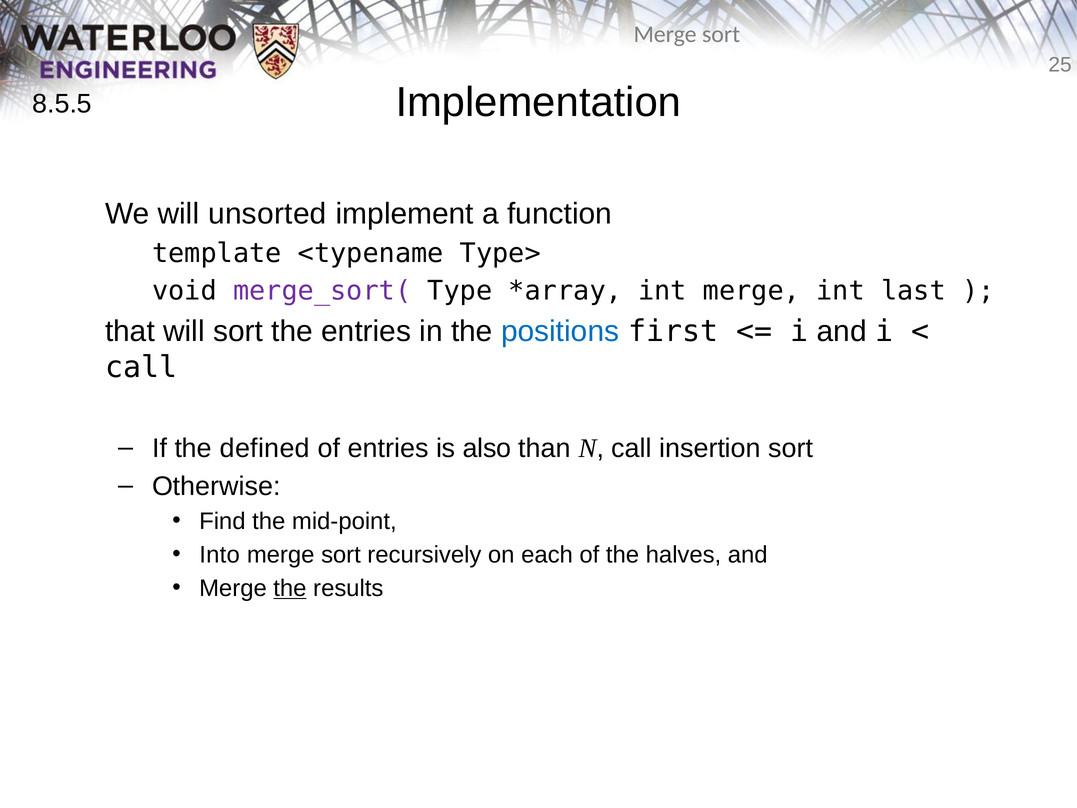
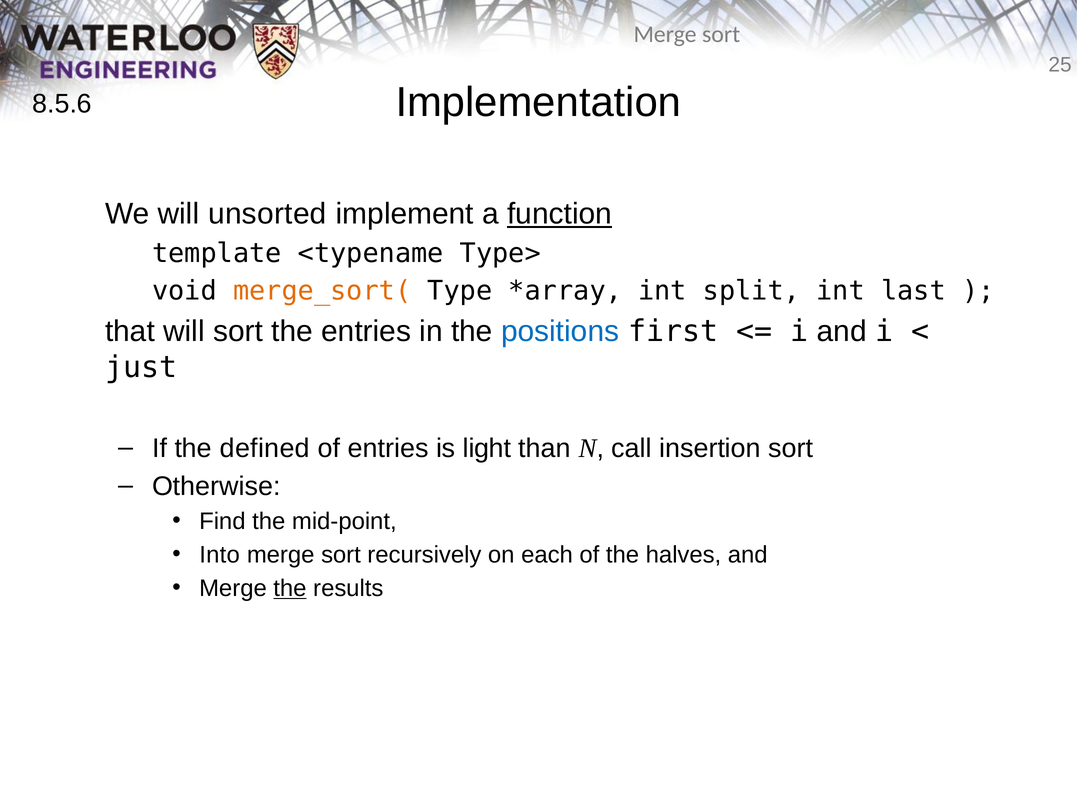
8.5.5: 8.5.5 -> 8.5.6
function underline: none -> present
merge_sort( colour: purple -> orange
int merge: merge -> split
call at (141, 367): call -> just
also: also -> light
